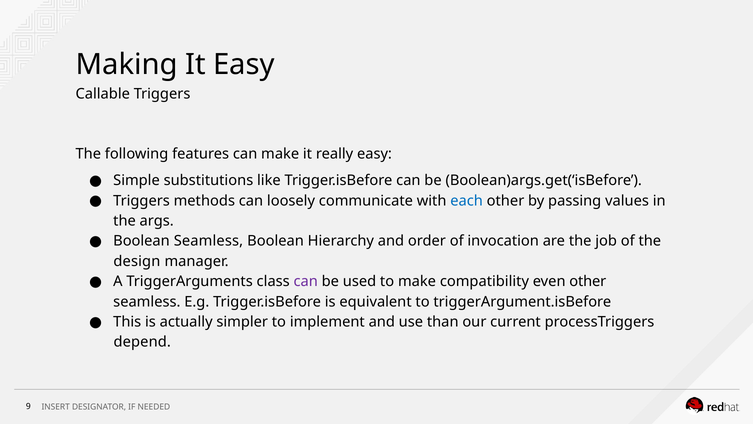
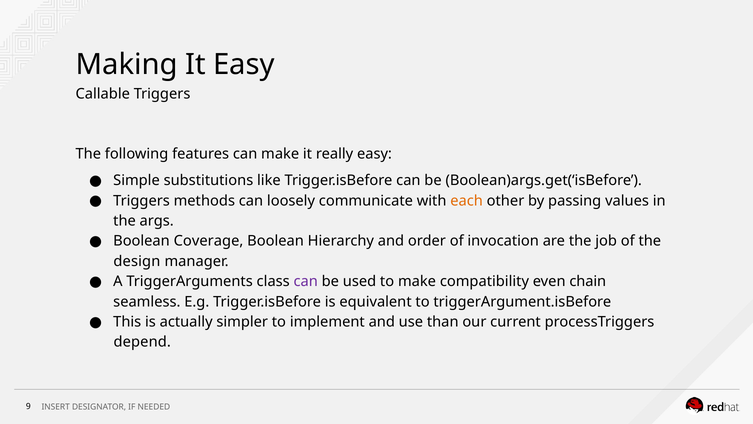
each colour: blue -> orange
Boolean Seamless: Seamless -> Coverage
even other: other -> chain
